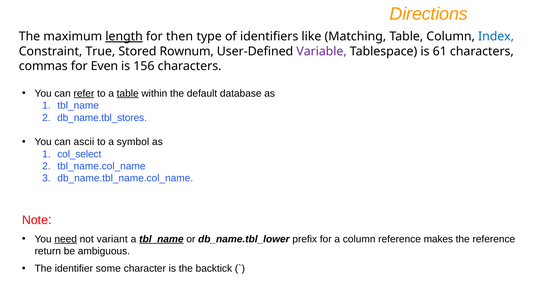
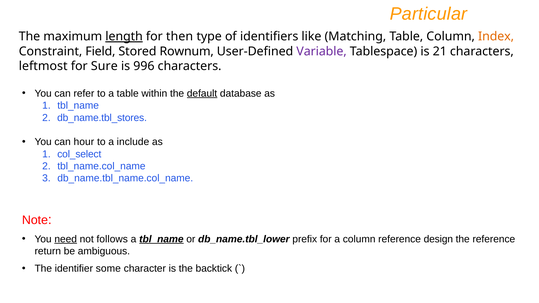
Directions: Directions -> Particular
Index colour: blue -> orange
True: True -> Field
61: 61 -> 21
commas: commas -> leftmost
Even: Even -> Sure
156: 156 -> 996
refer underline: present -> none
table at (128, 93) underline: present -> none
default underline: none -> present
ascii: ascii -> hour
symbol: symbol -> include
variant: variant -> follows
makes: makes -> design
